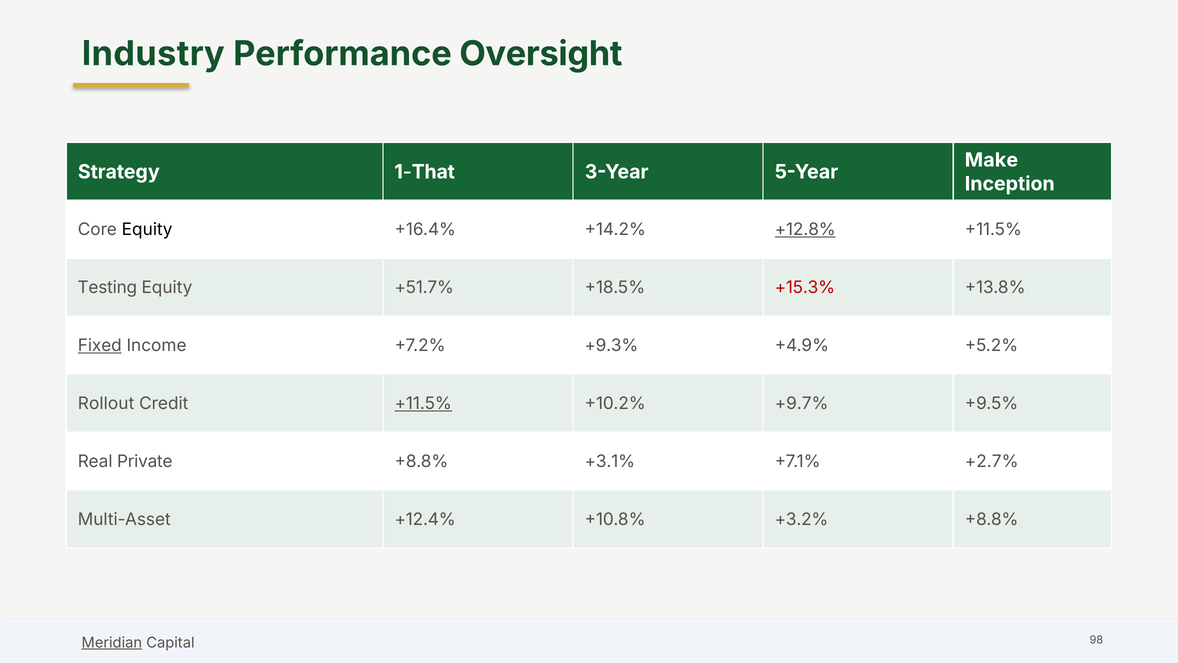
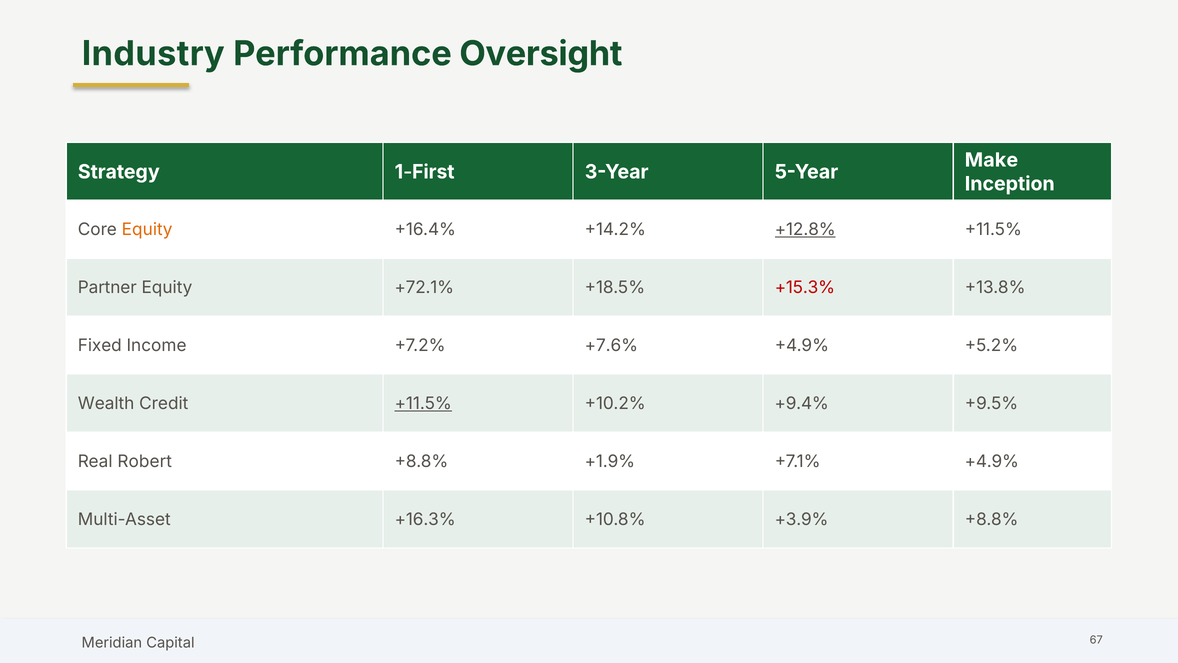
1-That: 1-That -> 1-First
Equity at (147, 230) colour: black -> orange
Testing: Testing -> Partner
+51.7%: +51.7% -> +72.1%
Fixed underline: present -> none
+9.3%: +9.3% -> +7.6%
Rollout: Rollout -> Wealth
+9.7%: +9.7% -> +9.4%
Private: Private -> Robert
+3.1%: +3.1% -> +1.9%
+7.1% +2.7%: +2.7% -> +4.9%
+12.4%: +12.4% -> +16.3%
+3.2%: +3.2% -> +3.9%
Meridian underline: present -> none
98: 98 -> 67
